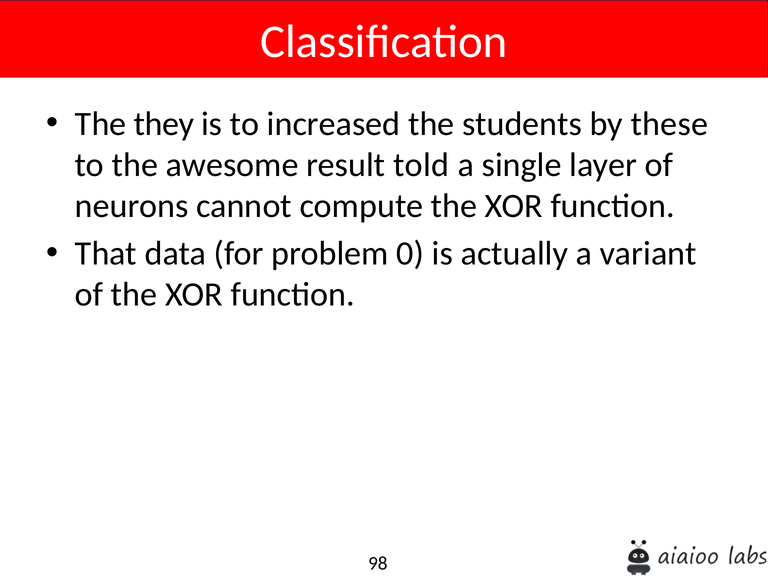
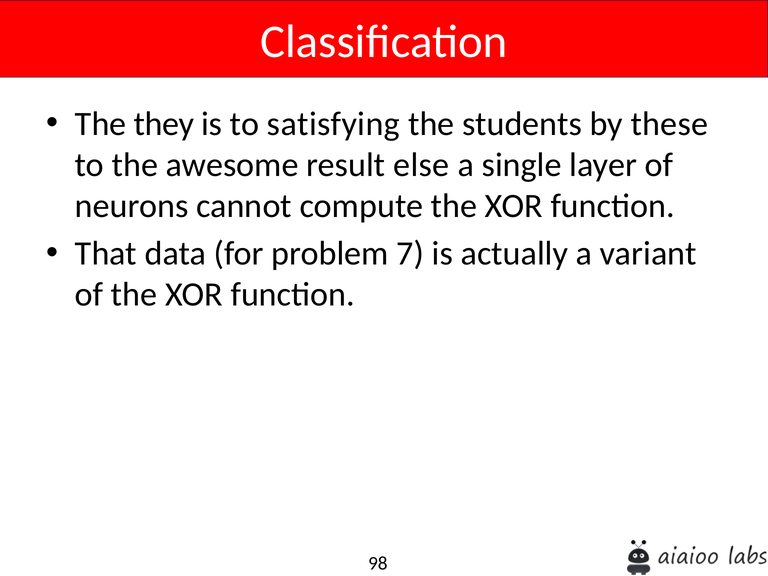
increased: increased -> satisfying
told: told -> else
0: 0 -> 7
